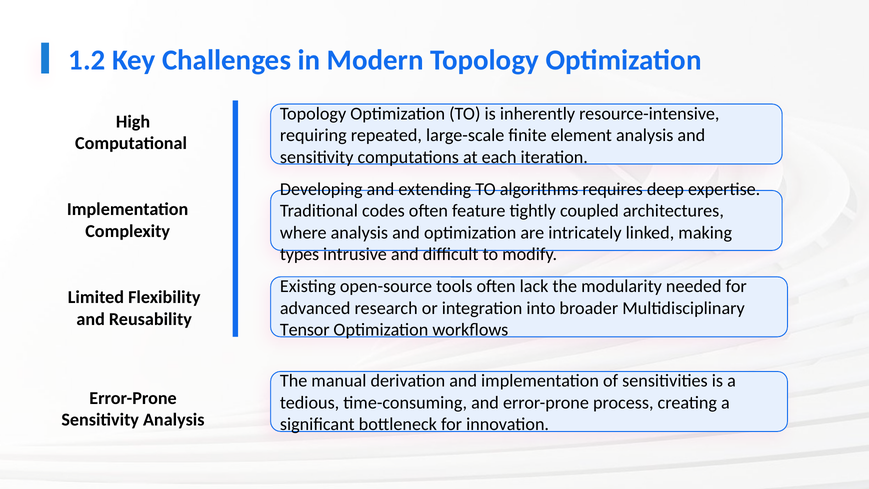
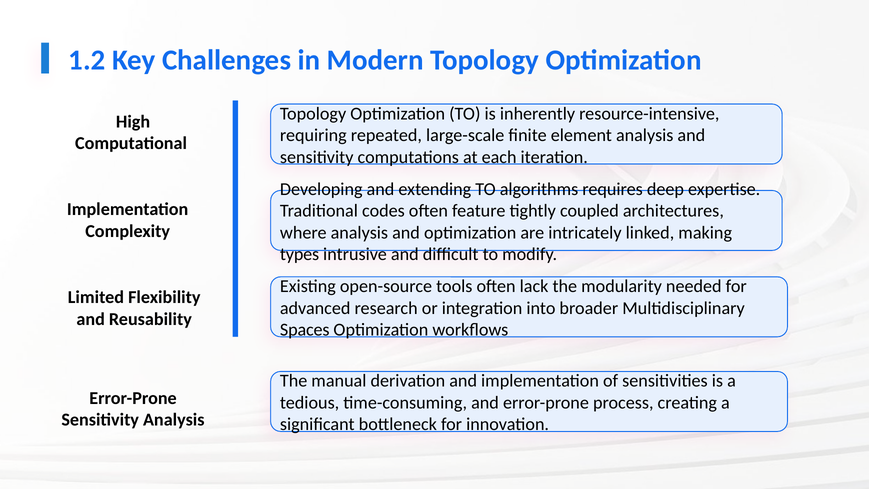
Tensor: Tensor -> Spaces
